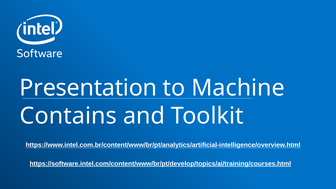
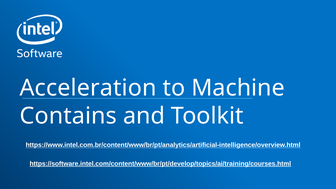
Presentation: Presentation -> Acceleration
